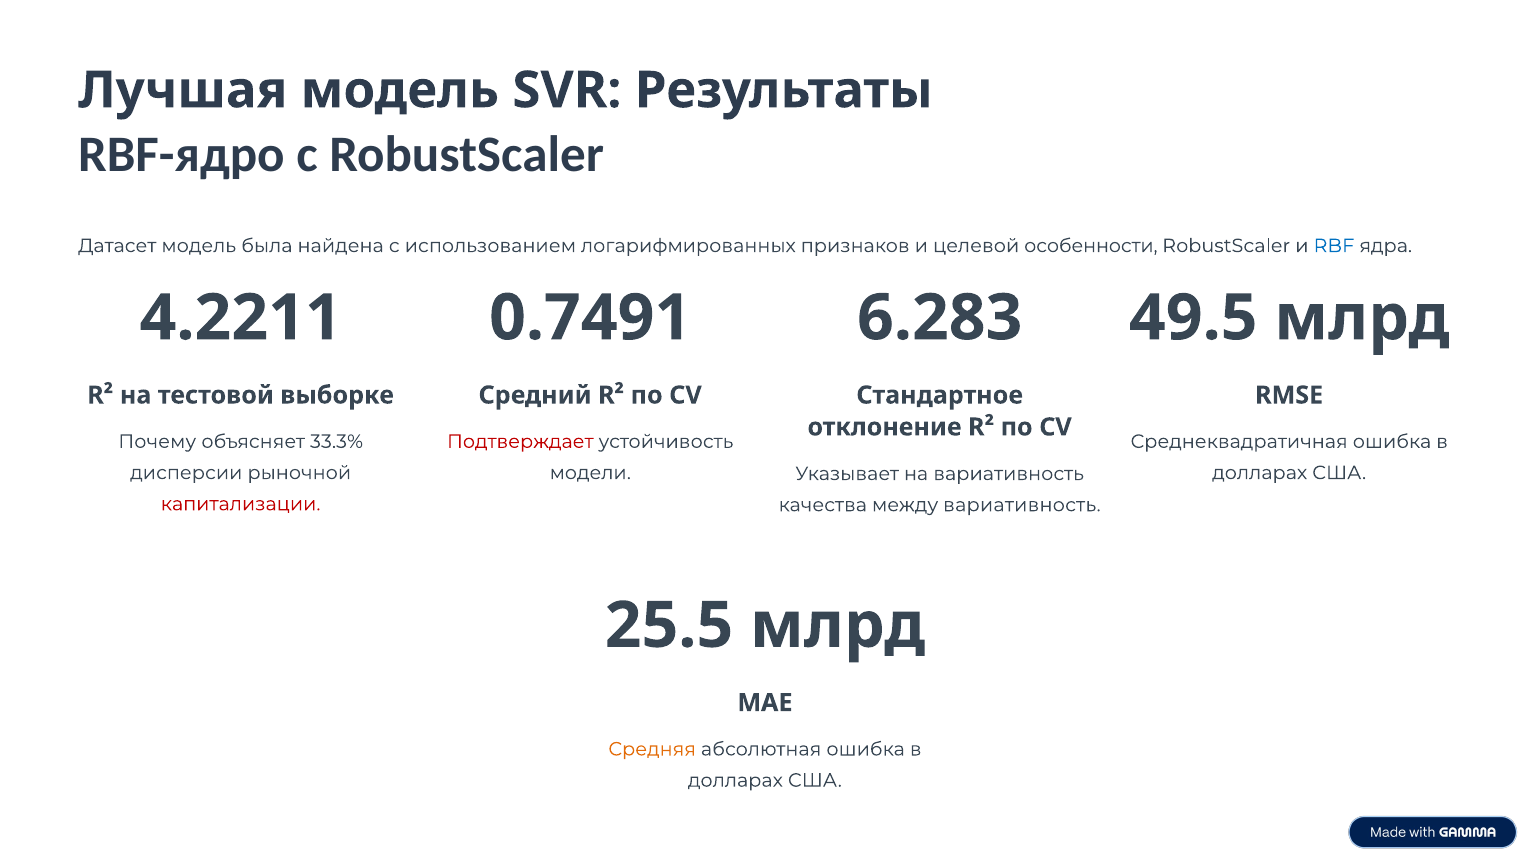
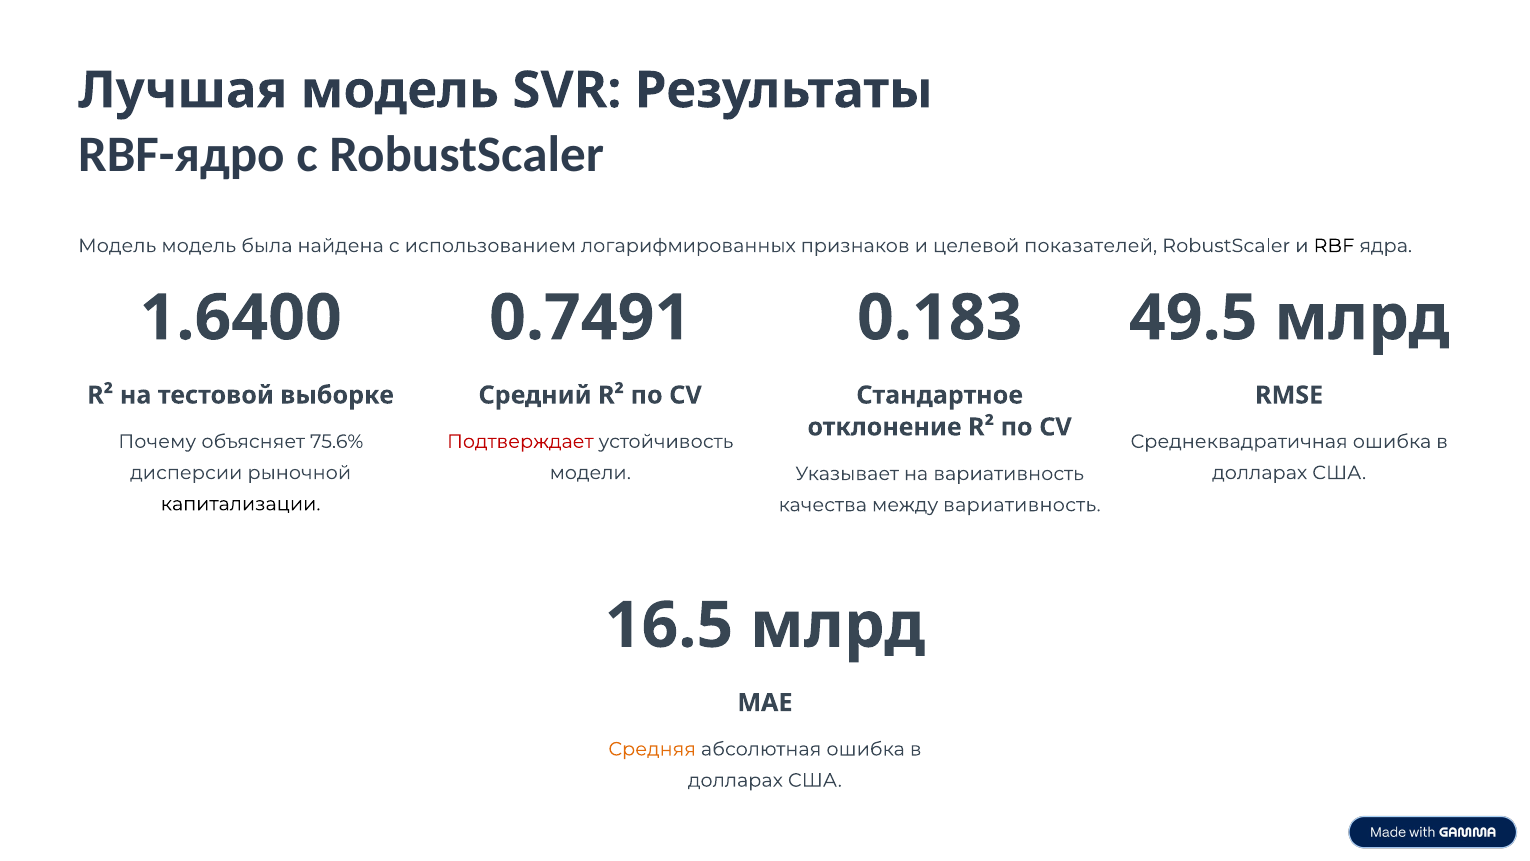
Датасет at (117, 246): Датасет -> Модель
особенности: особенности -> показателей
RBF colour: blue -> black
4.2211: 4.2211 -> 1.6400
6.283: 6.283 -> 0.183
33.3%: 33.3% -> 75.6%
капитализации colour: red -> black
25.5: 25.5 -> 16.5
